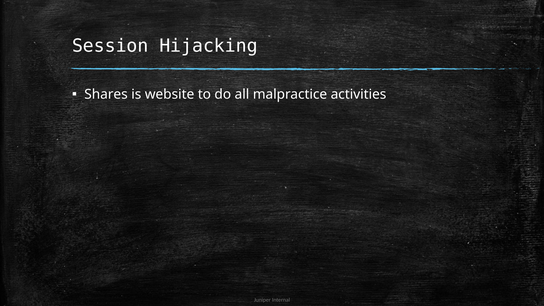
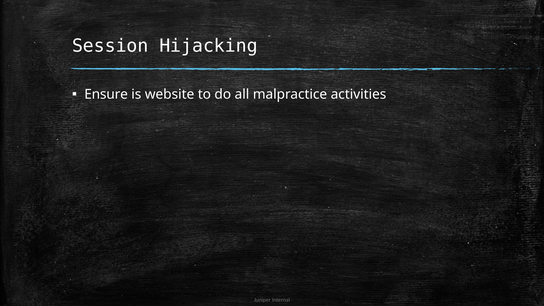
Shares: Shares -> Ensure
